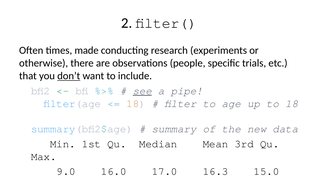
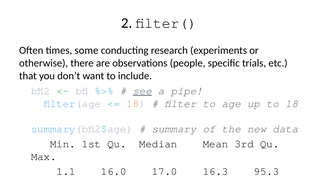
made: made -> some
don’t underline: present -> none
9.0: 9.0 -> 1.1
15.0: 15.0 -> 95.3
